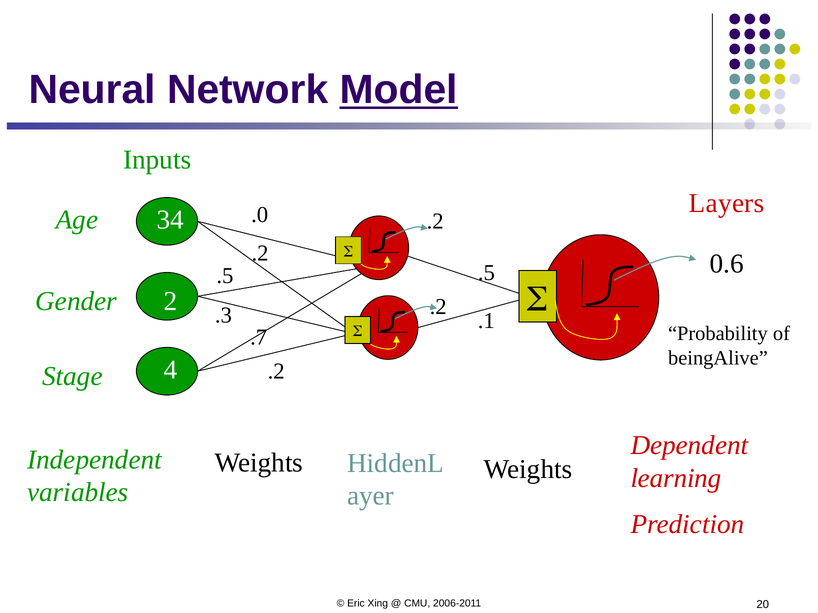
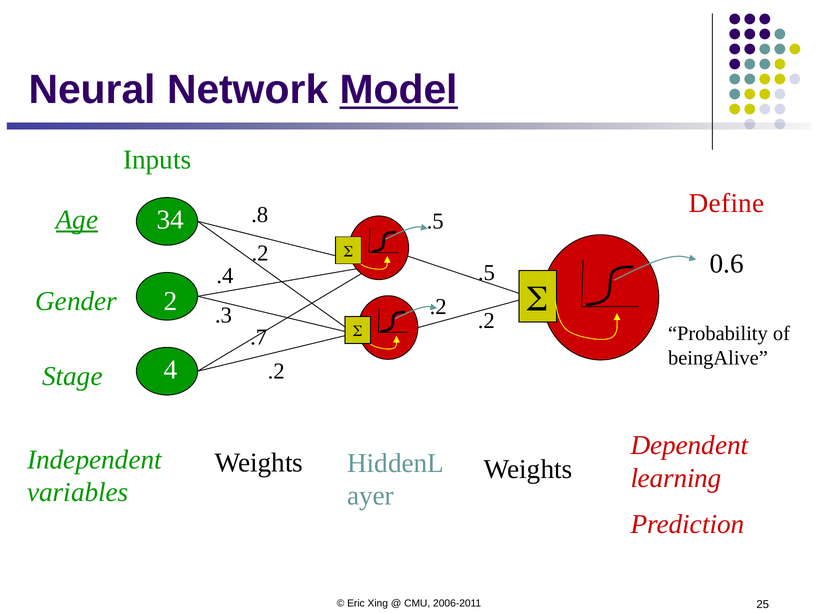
Layers: Layers -> Define
.0: .0 -> .8
Age underline: none -> present
.2 at (435, 222): .2 -> .5
.5 at (225, 276): .5 -> .4
.1 at (486, 321): .1 -> .2
20: 20 -> 25
